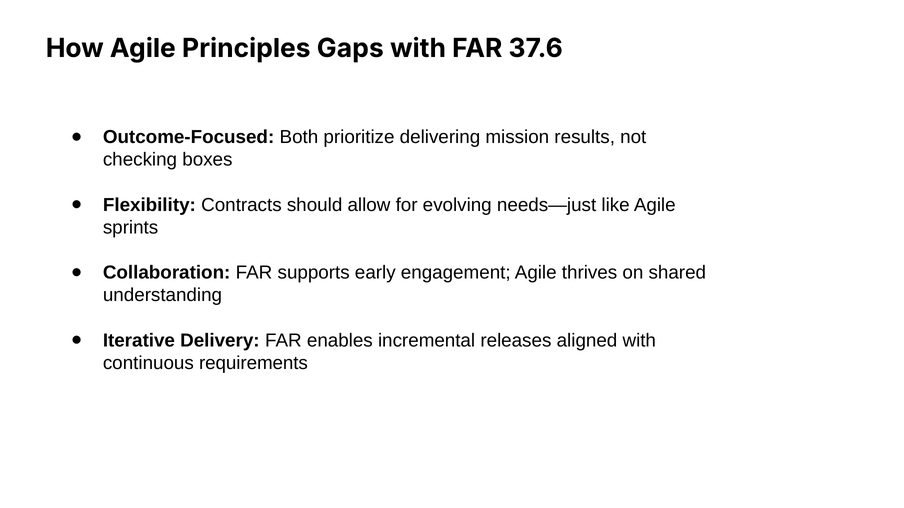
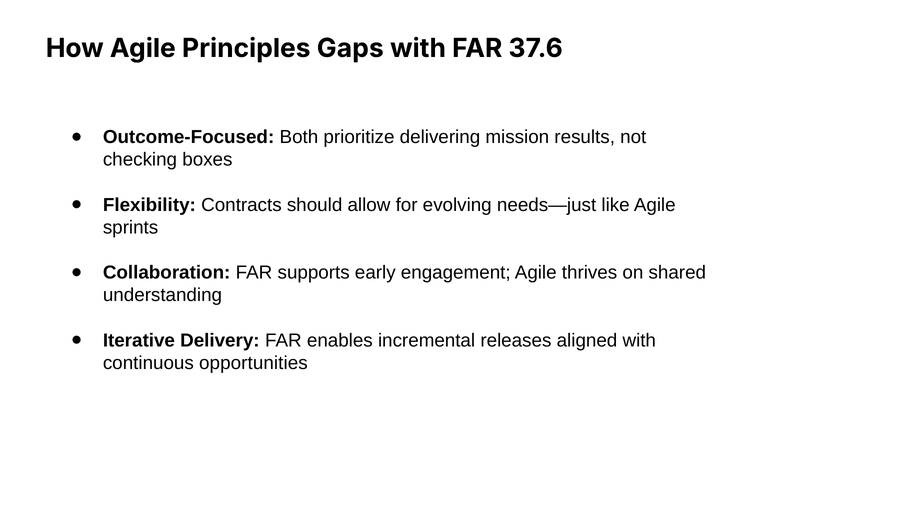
requirements: requirements -> opportunities
